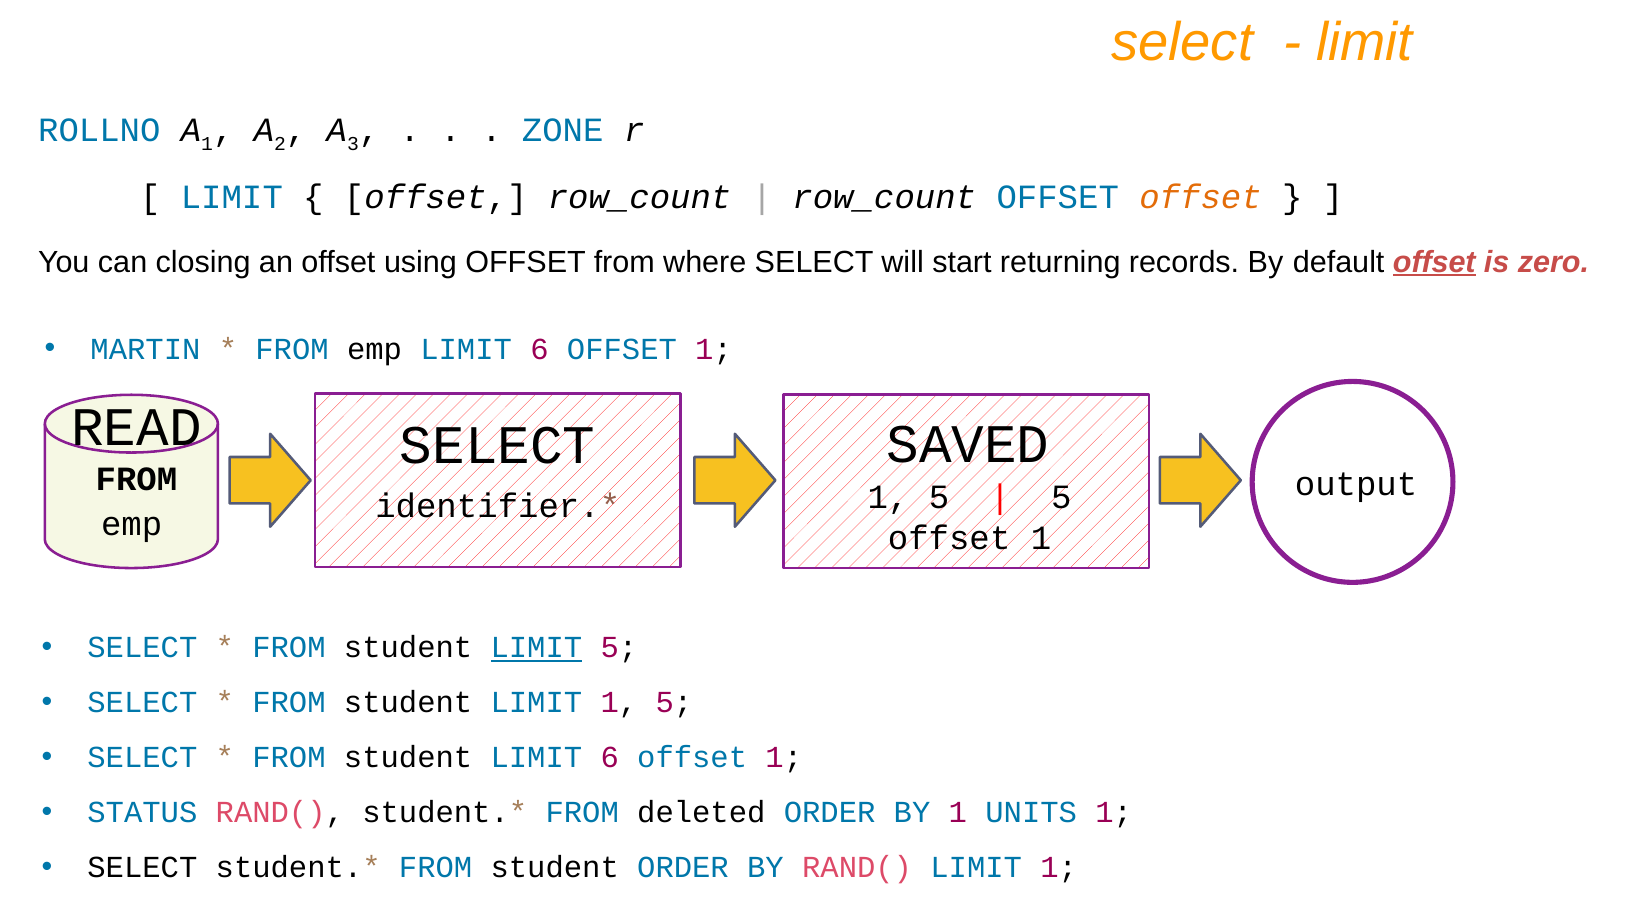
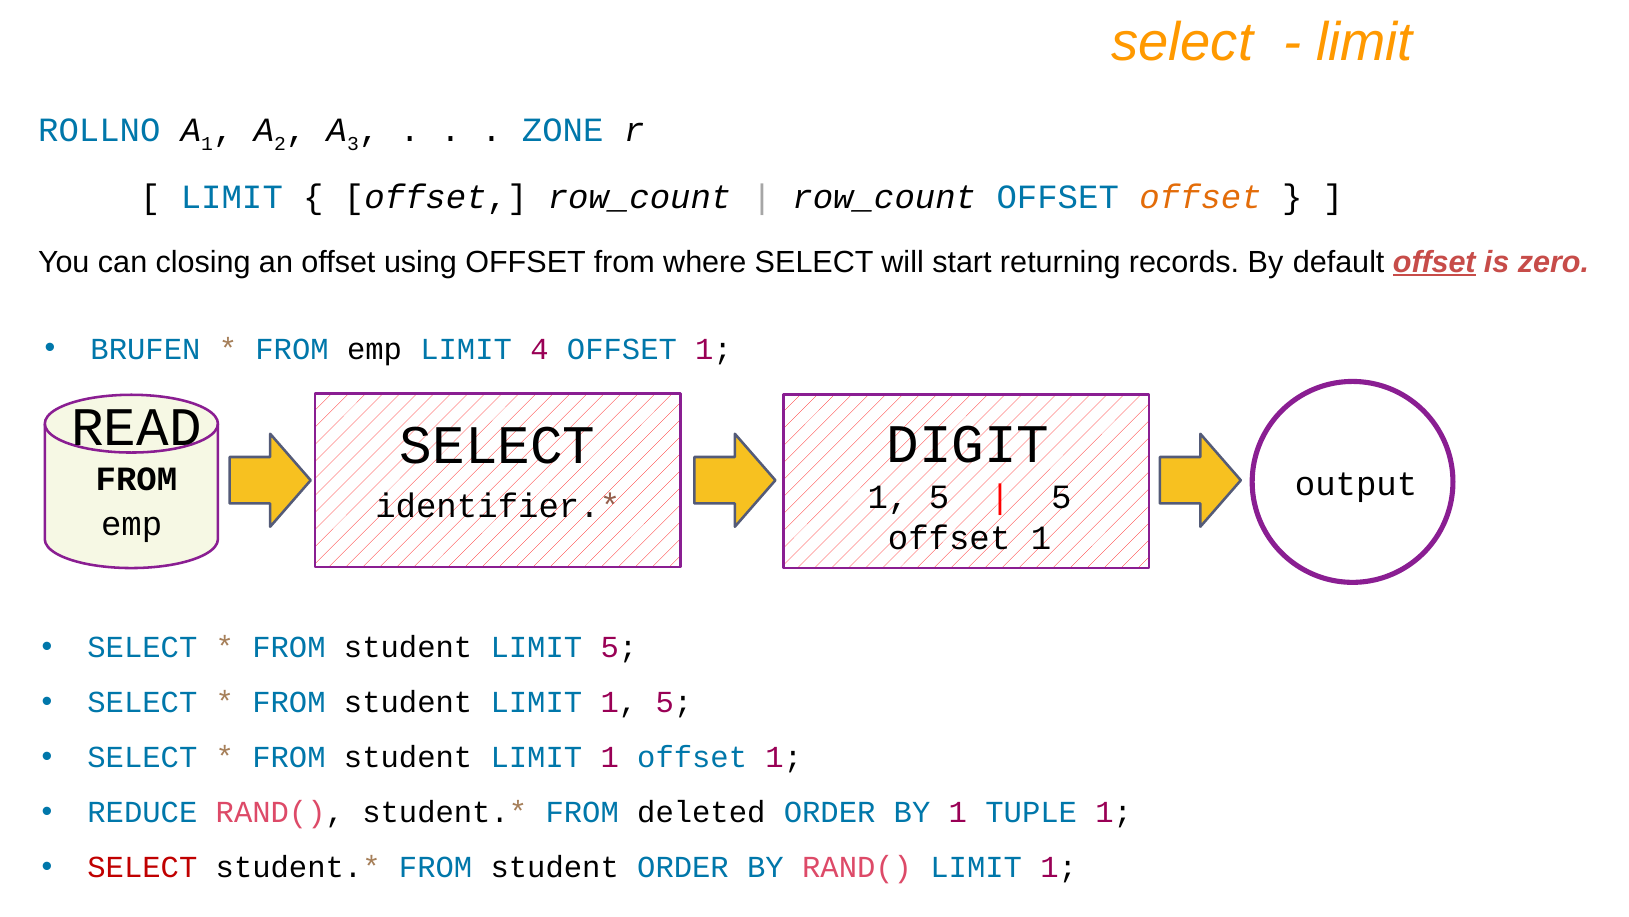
MARTIN: MARTIN -> BRUFEN
emp LIMIT 6: 6 -> 4
SAVED: SAVED -> DIGIT
LIMIT at (536, 647) underline: present -> none
6 at (610, 757): 6 -> 1
STATUS: STATUS -> REDUCE
UNITS: UNITS -> TUPLE
SELECT at (142, 867) colour: black -> red
